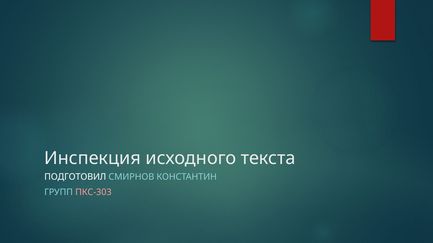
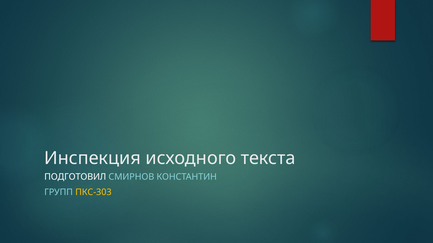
ПКС-303 colour: pink -> yellow
